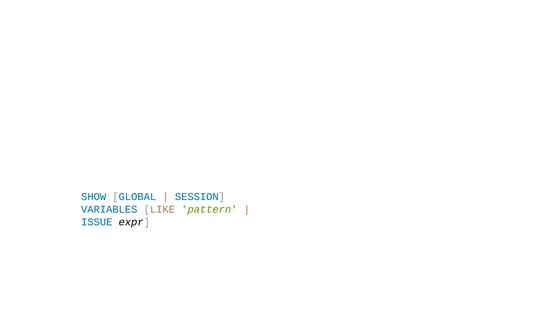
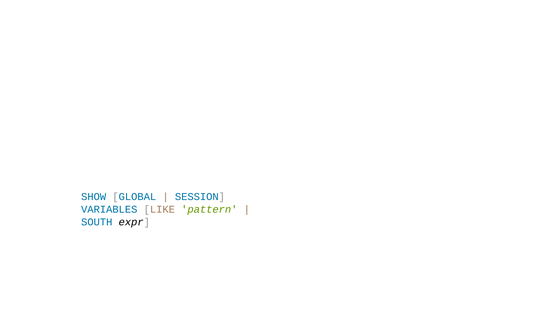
ISSUE: ISSUE -> SOUTH
